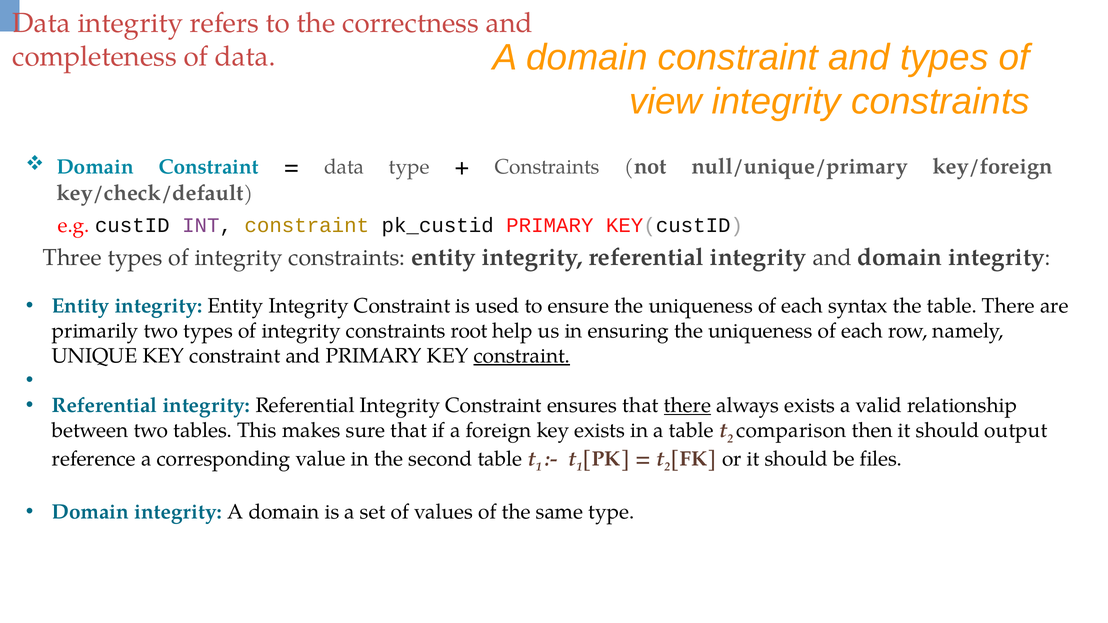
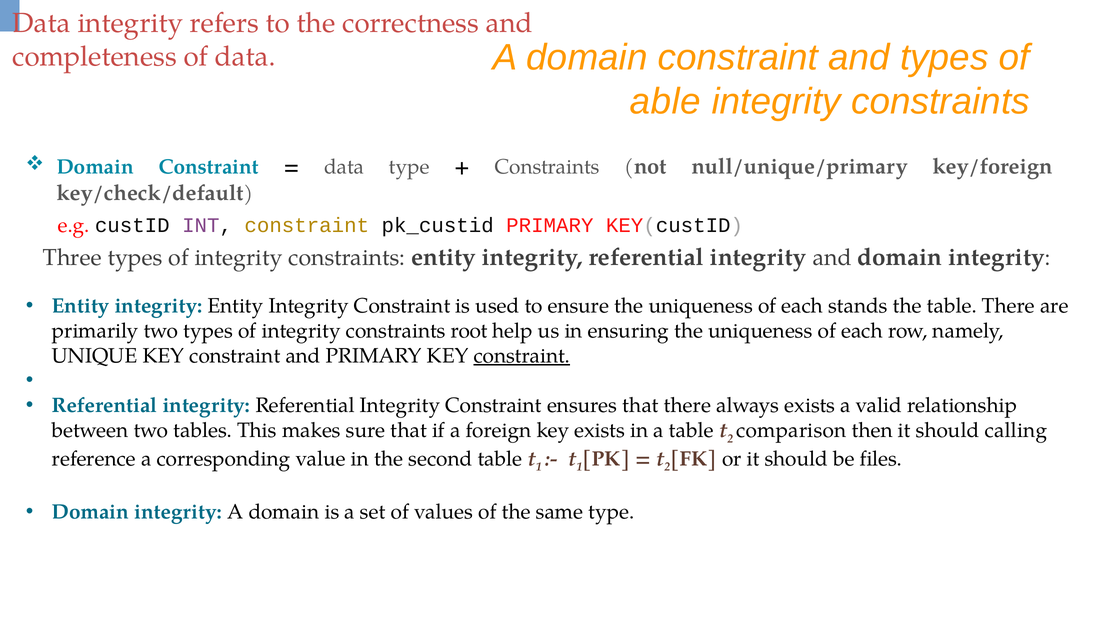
view: view -> able
syntax: syntax -> stands
there at (687, 406) underline: present -> none
output: output -> calling
